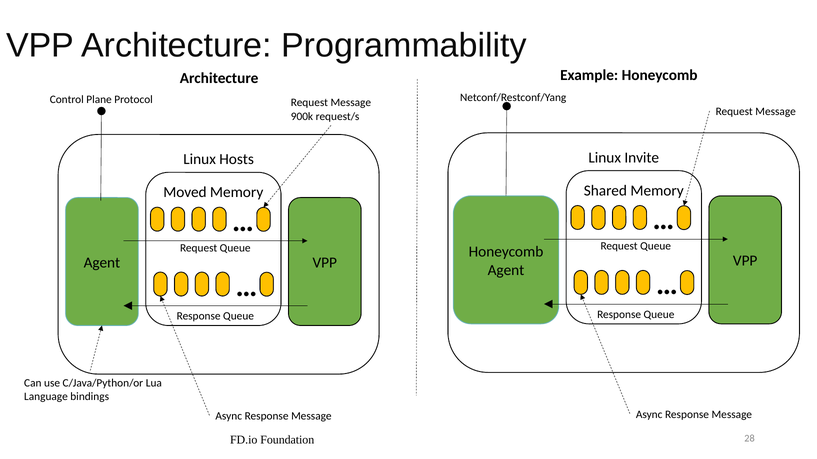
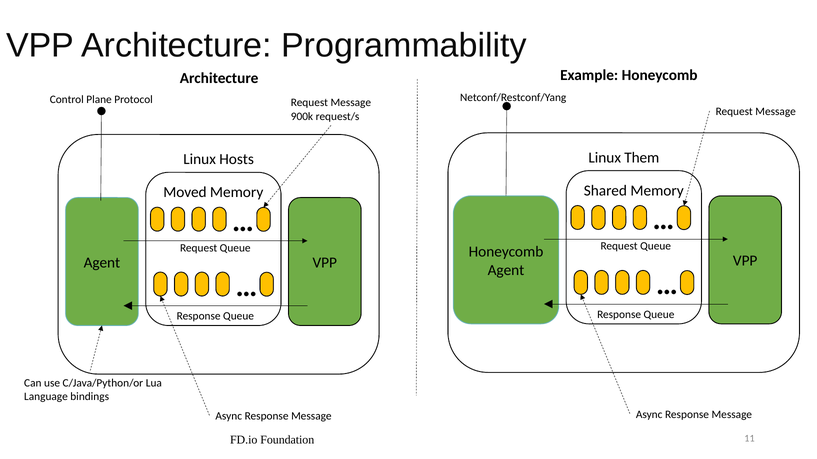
Invite: Invite -> Them
28: 28 -> 11
